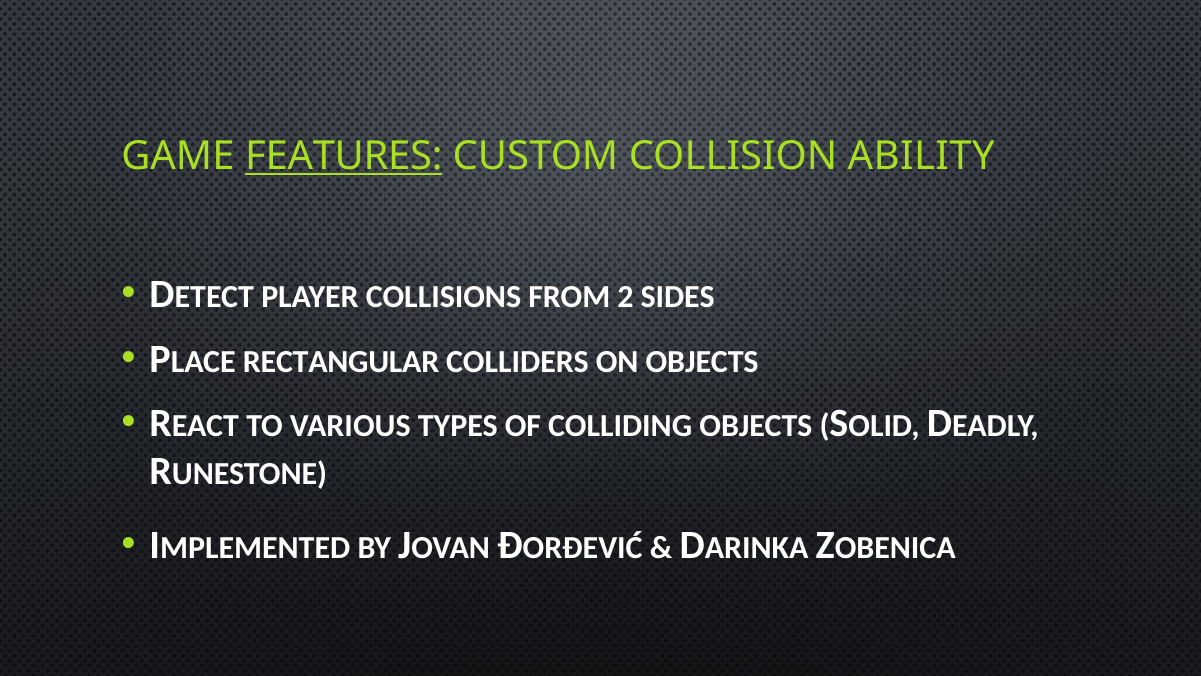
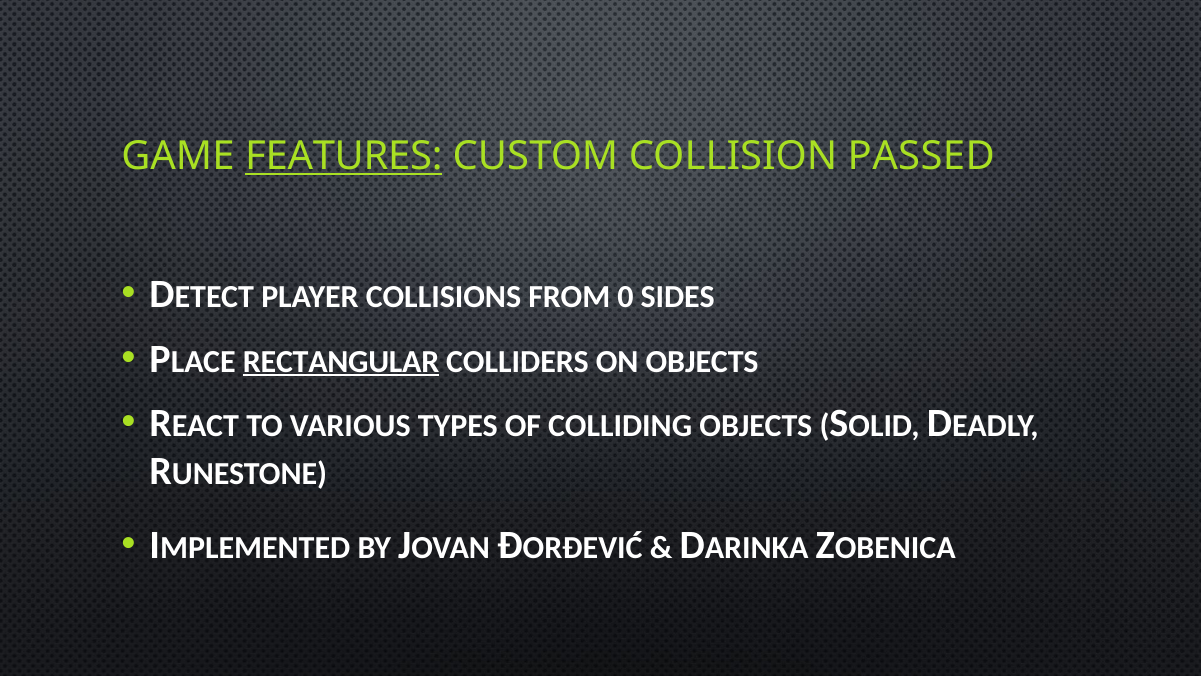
ABILITY: ABILITY -> PASSED
2: 2 -> 0
RECTANGULAR underline: none -> present
